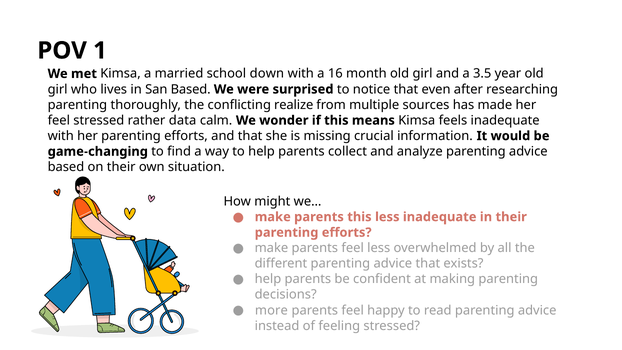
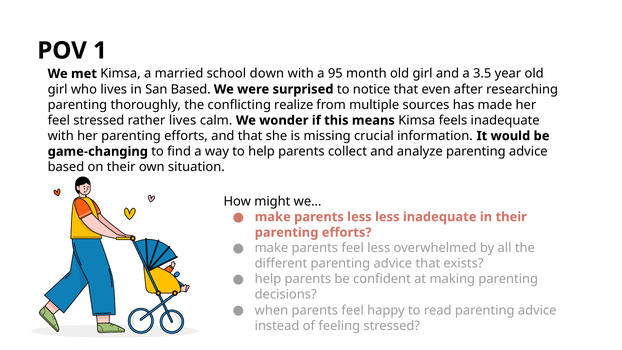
16: 16 -> 95
rather data: data -> lives
parents this: this -> less
more: more -> when
